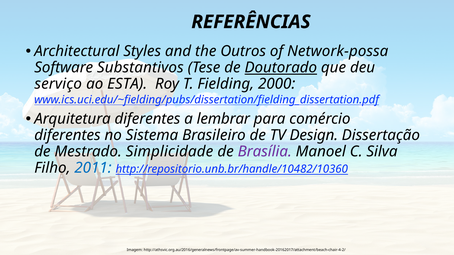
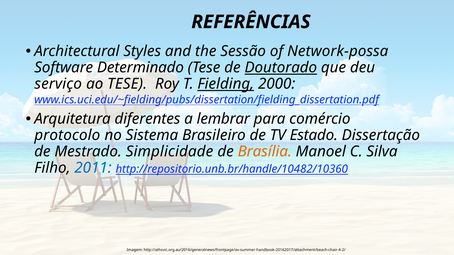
Outros: Outros -> Sessão
Substantivos: Substantivos -> Determinado
ao ESTA: ESTA -> TESE
Fielding underline: none -> present
diferentes at (67, 136): diferentes -> protocolo
Design: Design -> Estado
Brasília colour: purple -> orange
